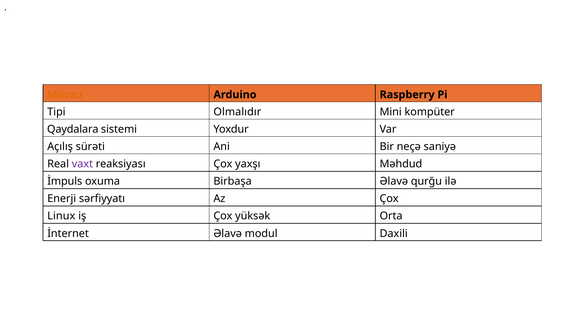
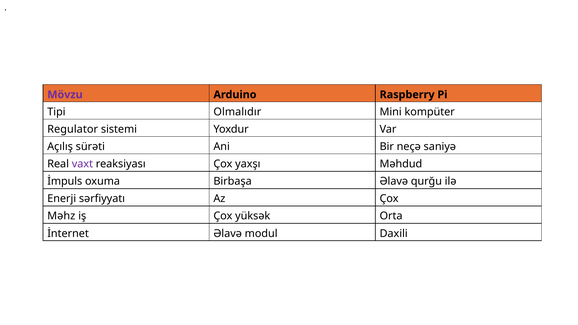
Mövzu colour: orange -> purple
Qaydalara: Qaydalara -> Regulator
Linux: Linux -> Məhz
